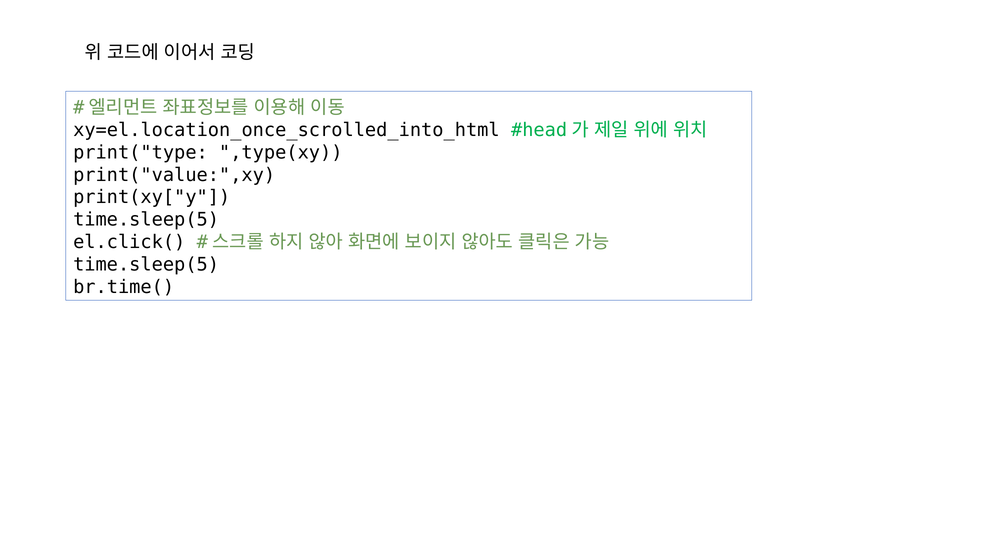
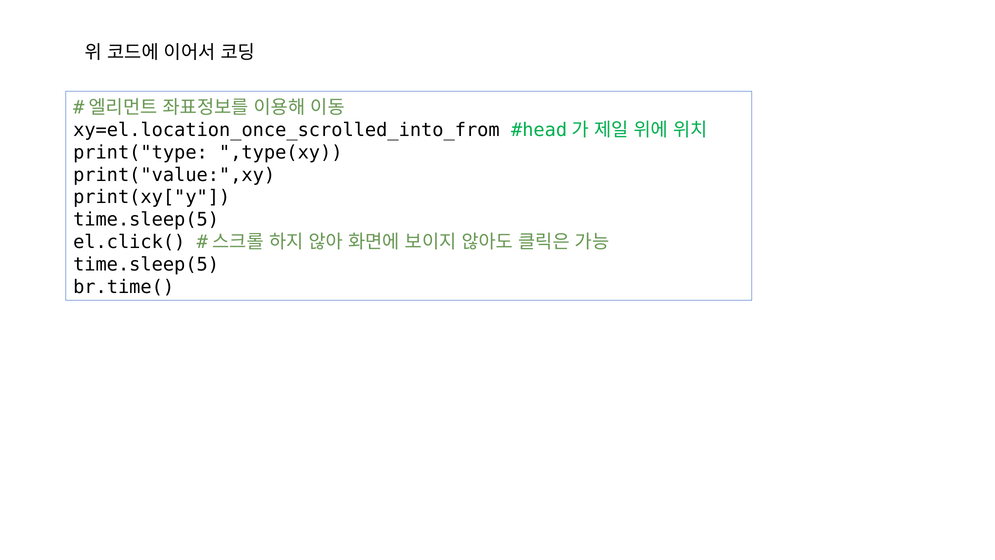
xy=el.location_once_scrolled_into_html: xy=el.location_once_scrolled_into_html -> xy=el.location_once_scrolled_into_from
